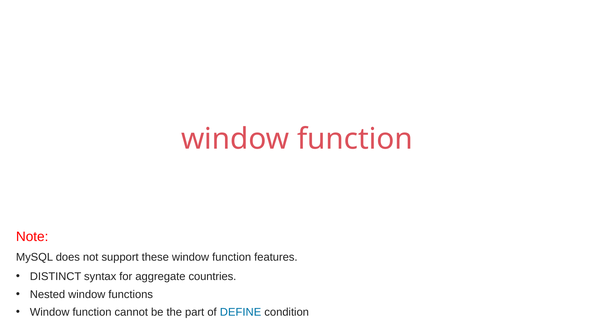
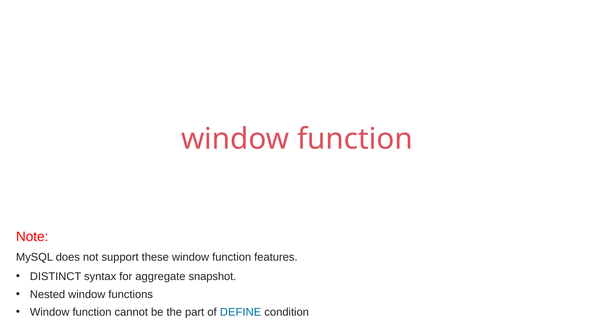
countries: countries -> snapshot
